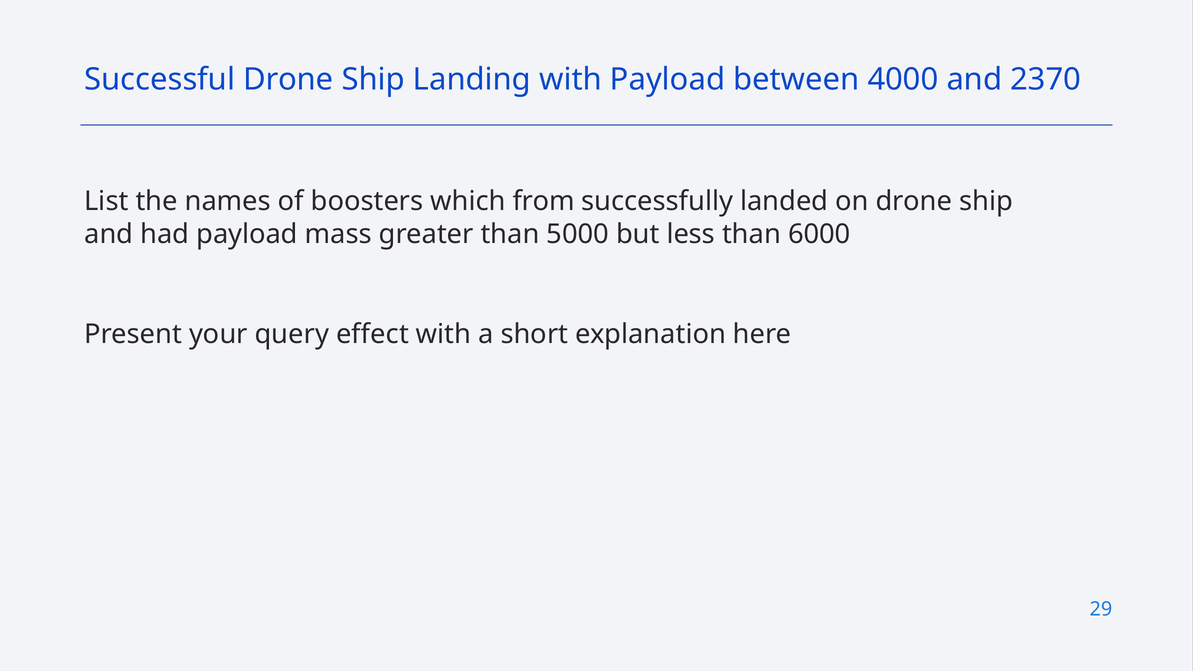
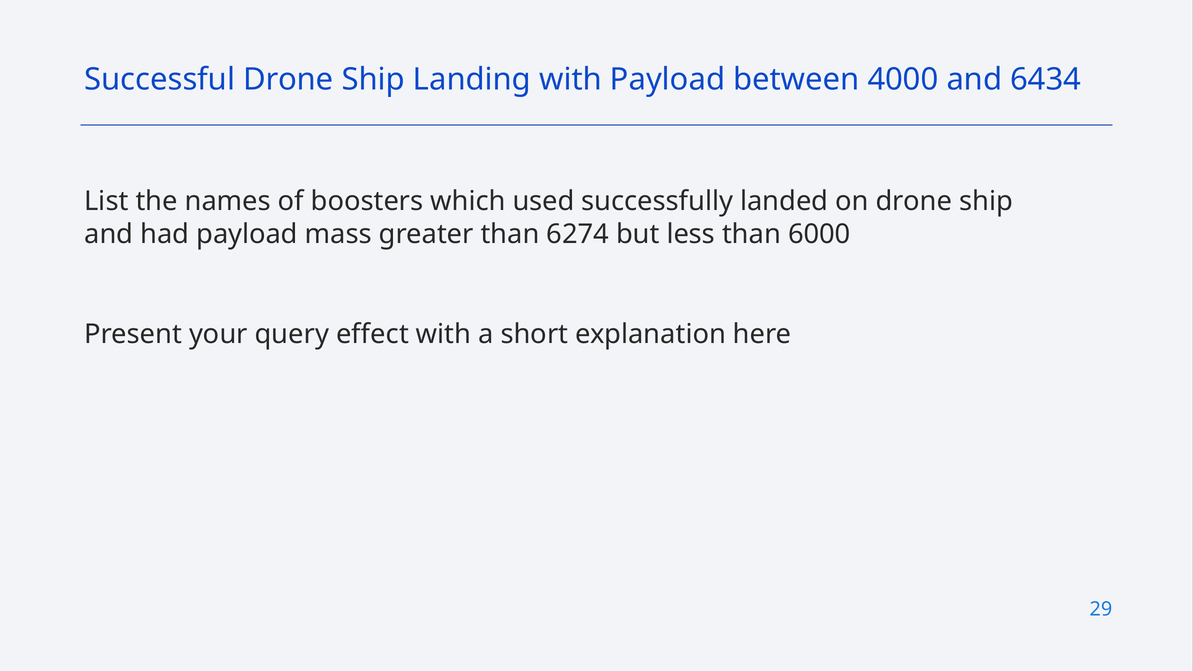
2370: 2370 -> 6434
from: from -> used
5000: 5000 -> 6274
